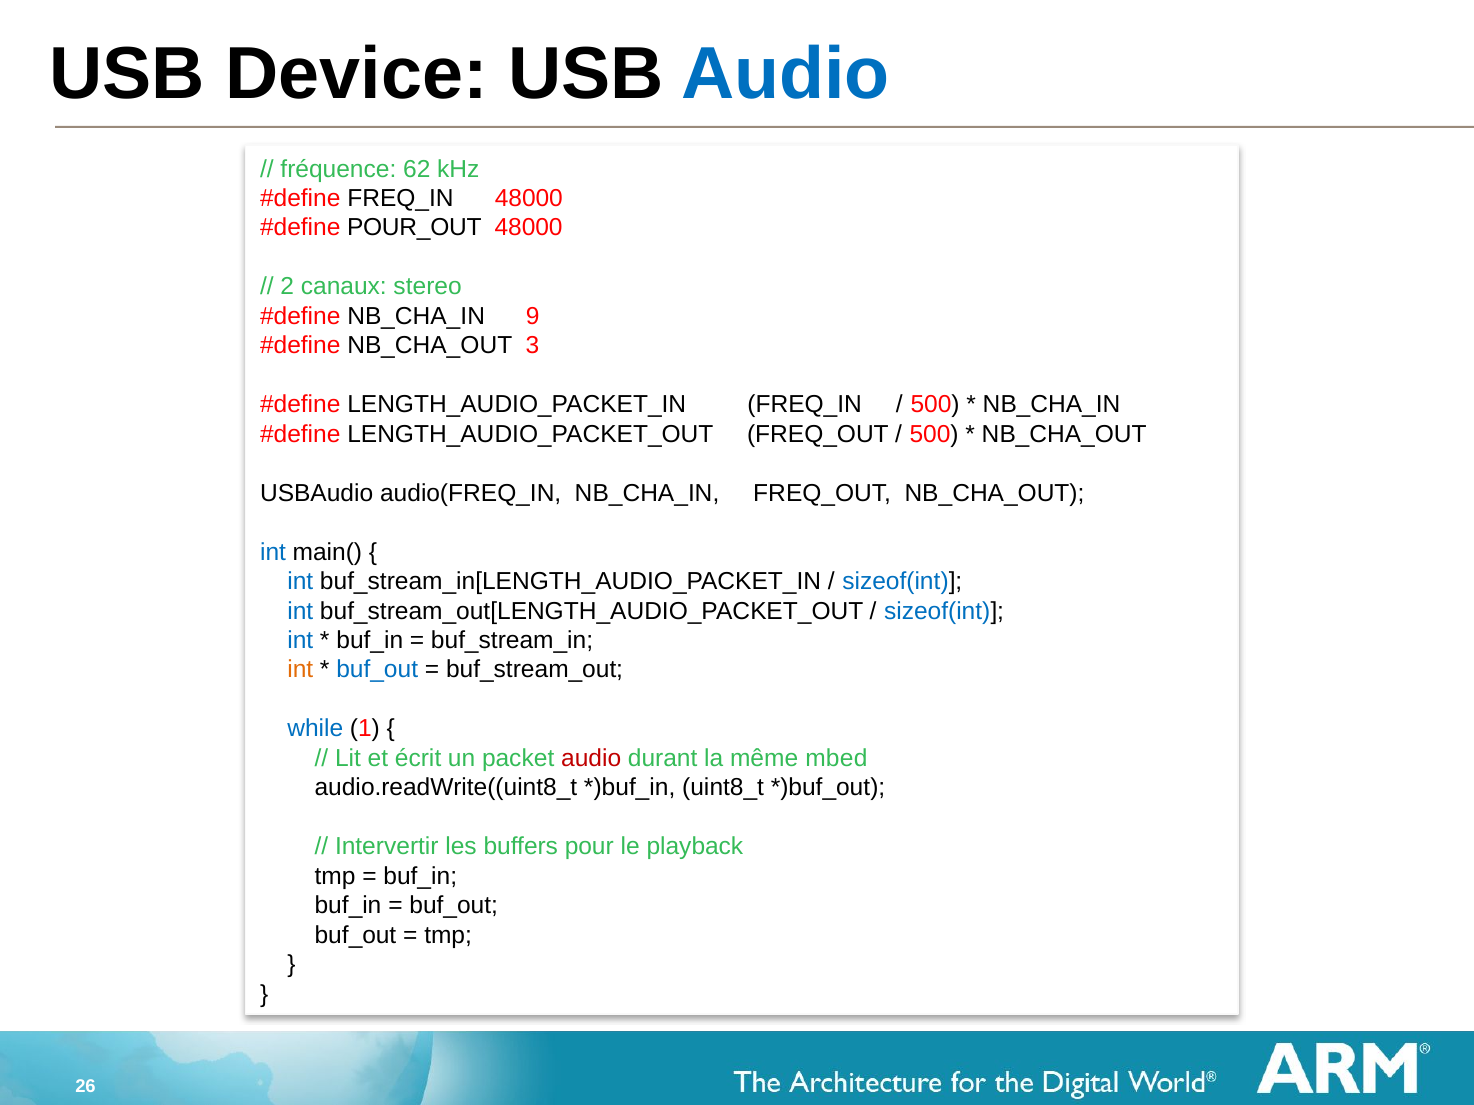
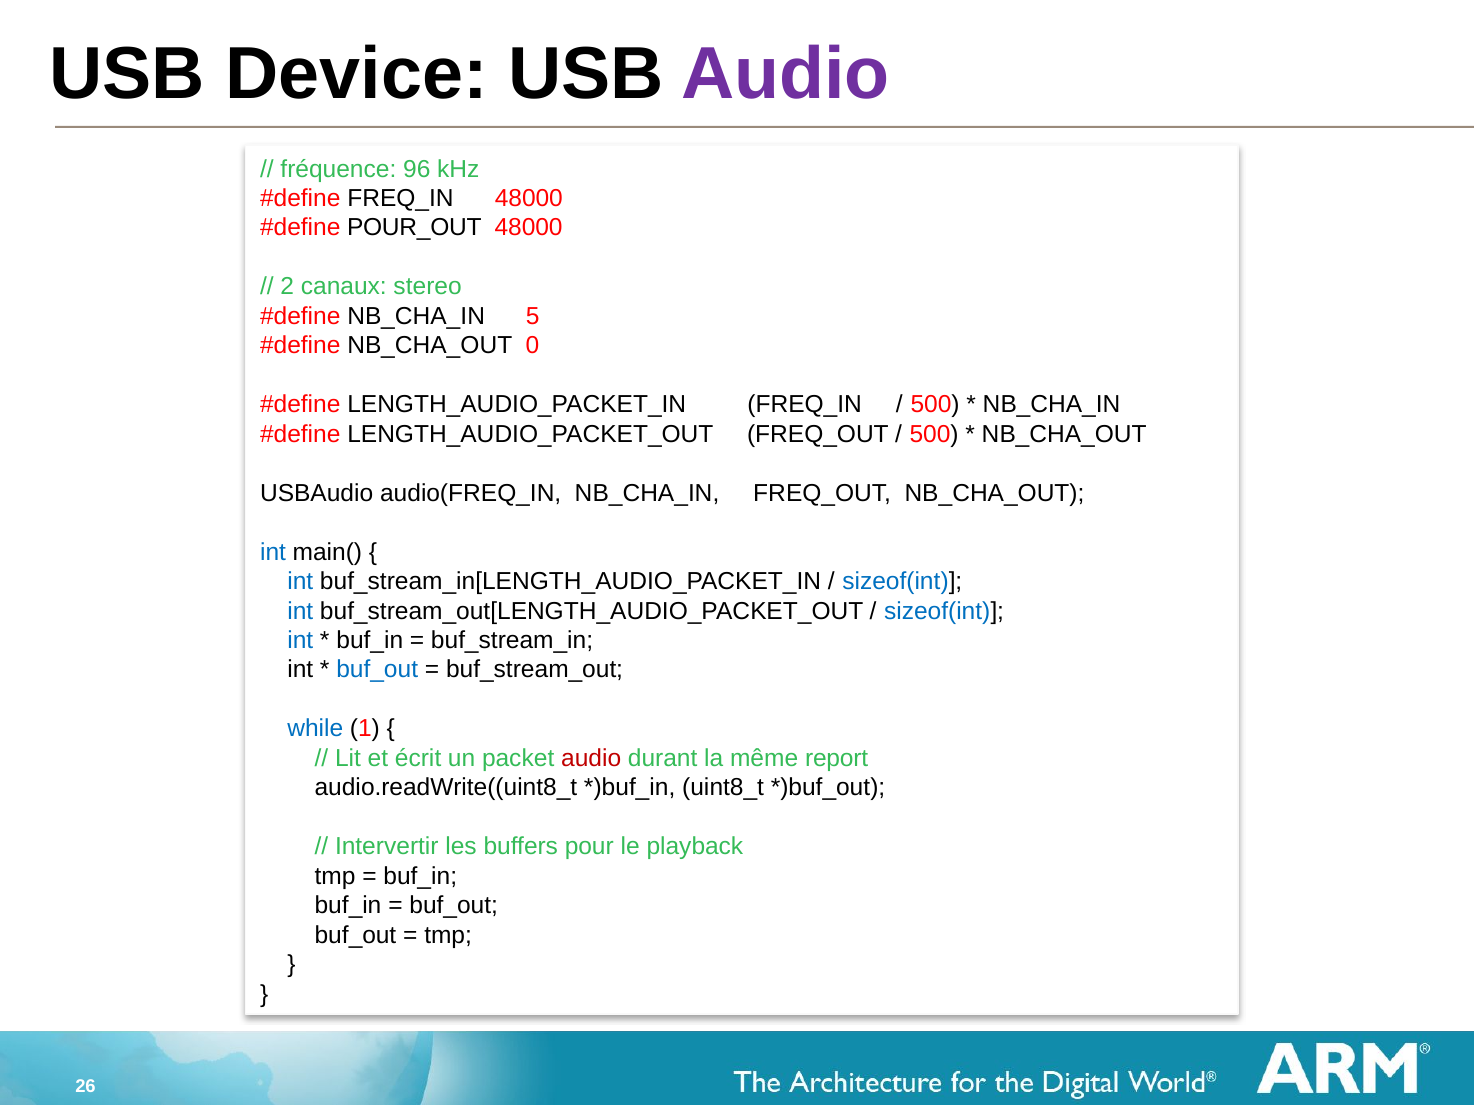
Audio at (785, 74) colour: blue -> purple
62: 62 -> 96
9: 9 -> 5
3: 3 -> 0
int at (300, 670) colour: orange -> black
mbed: mbed -> report
